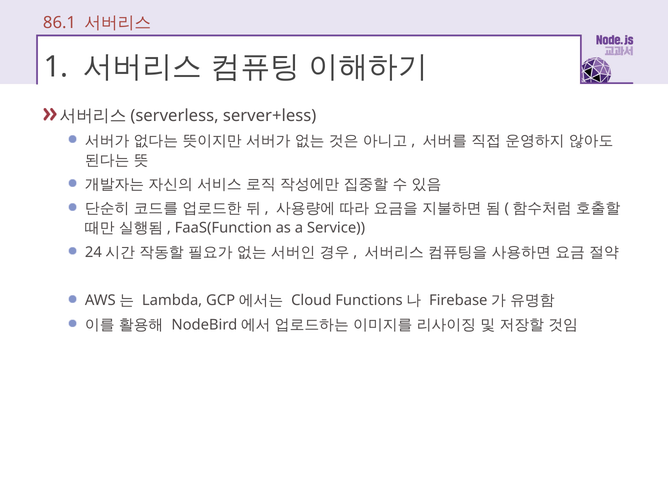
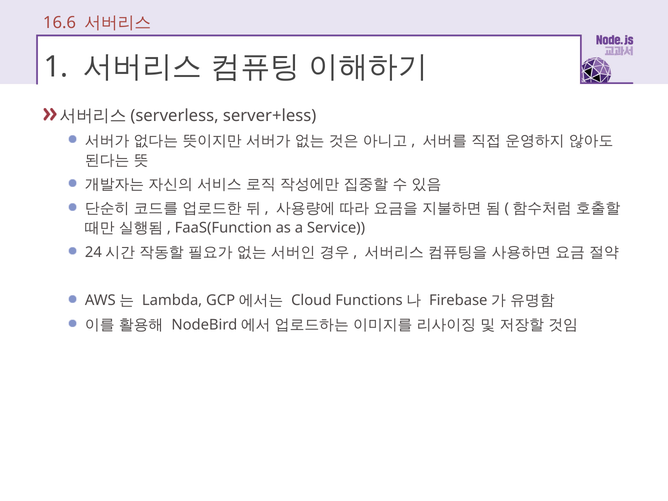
86.1: 86.1 -> 16.6
